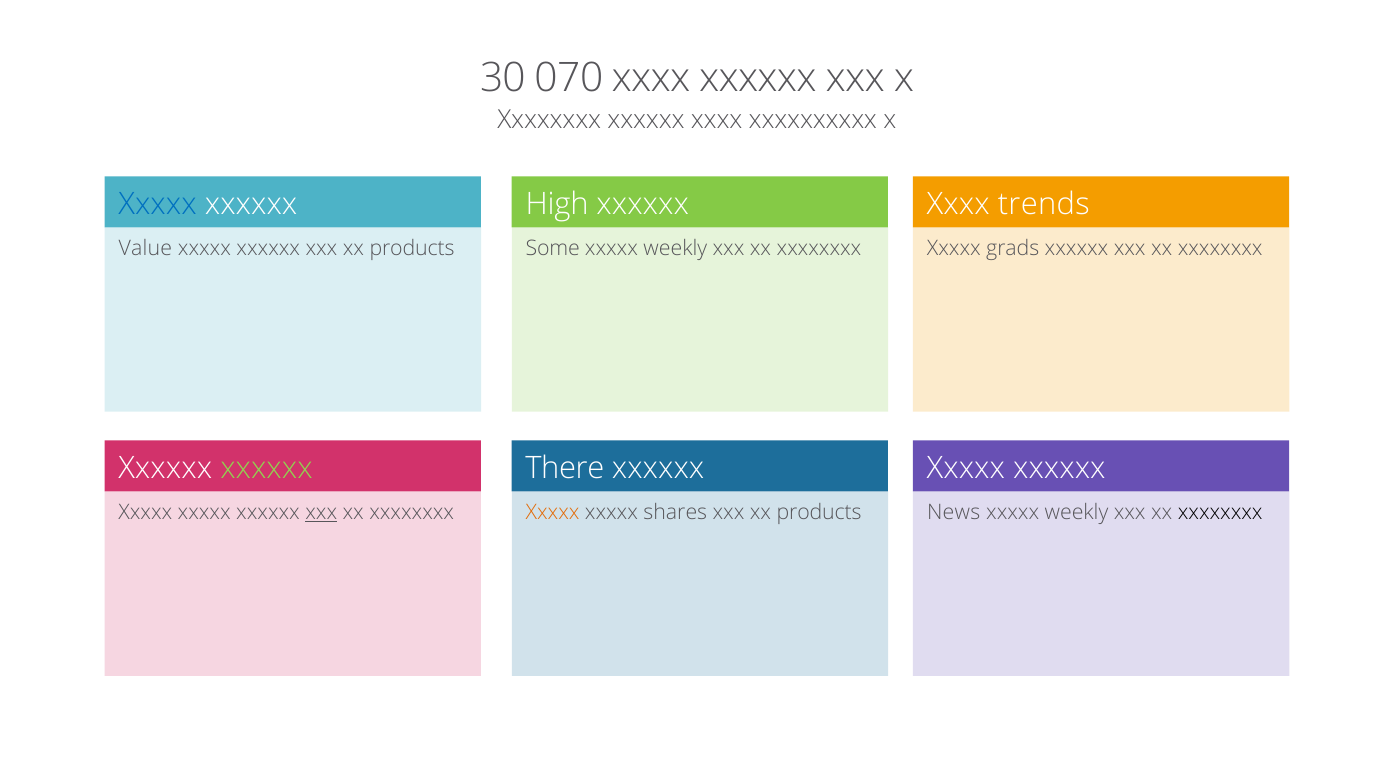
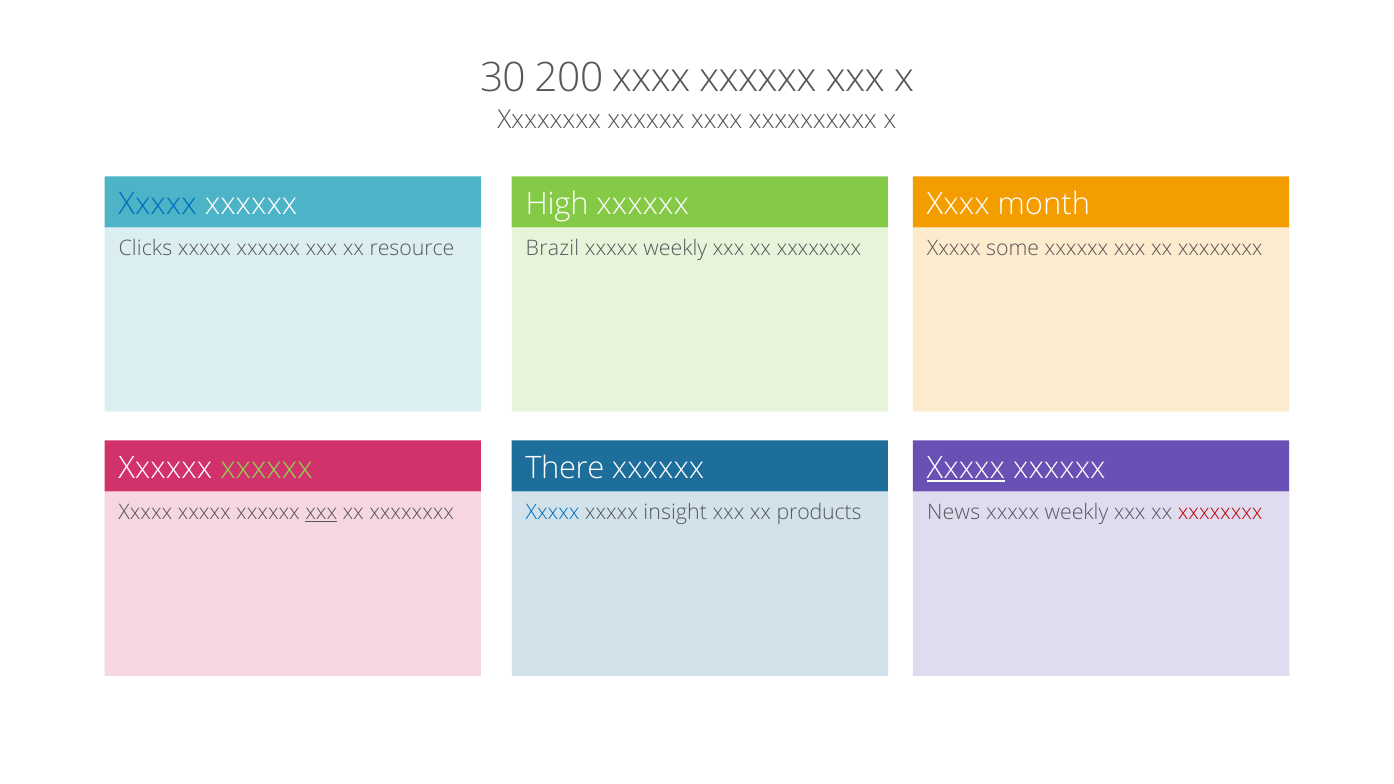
070: 070 -> 200
trends: trends -> month
Value: Value -> Clicks
xxxxxx xxx xx products: products -> resource
Some: Some -> Brazil
grads: grads -> some
Xxxxx at (966, 468) underline: none -> present
Xxxxx at (553, 513) colour: orange -> blue
shares: shares -> insight
xxxxxxxx at (1220, 513) colour: black -> red
